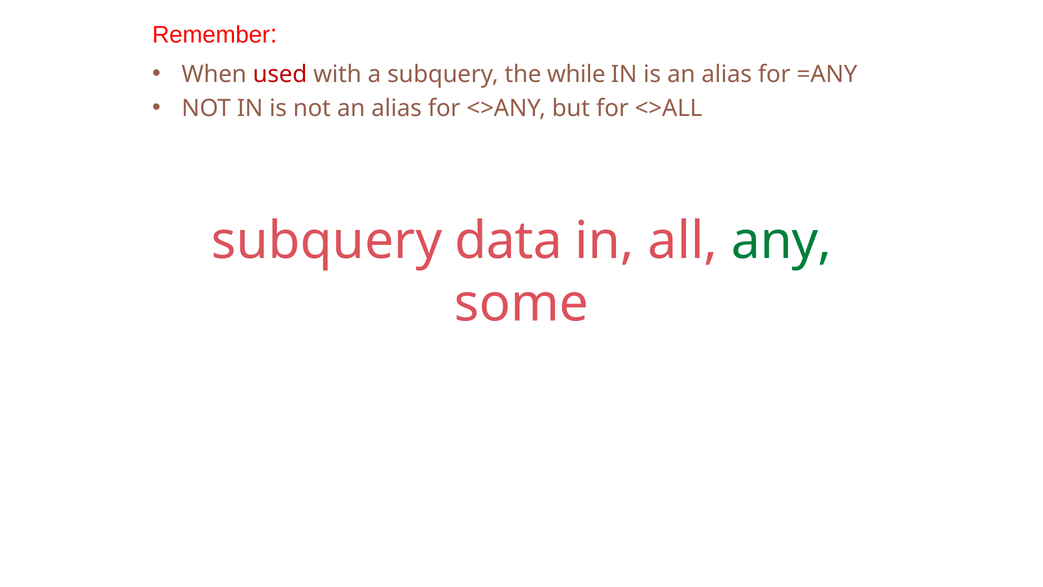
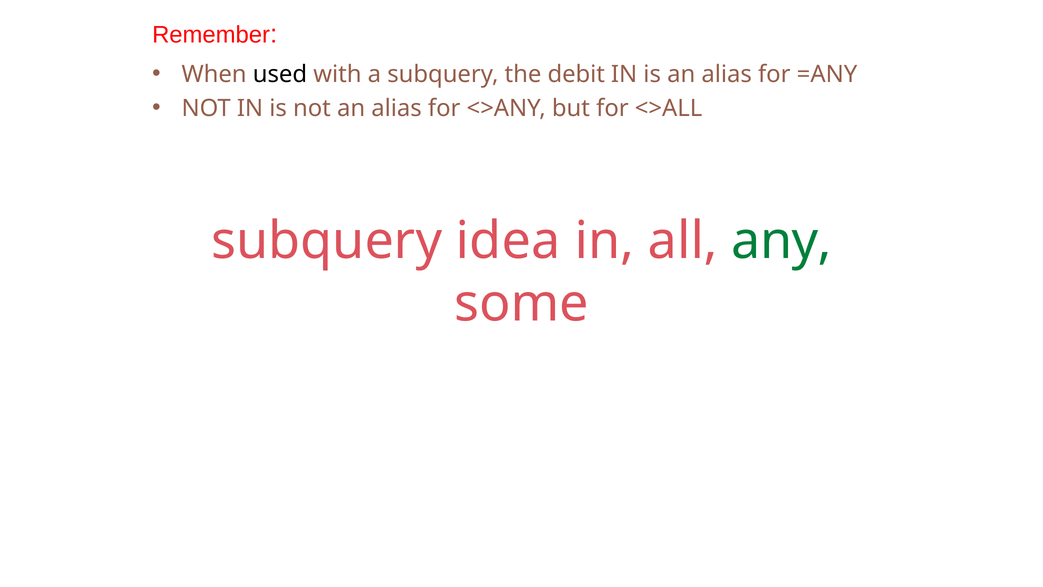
used colour: red -> black
while: while -> debit
data: data -> idea
